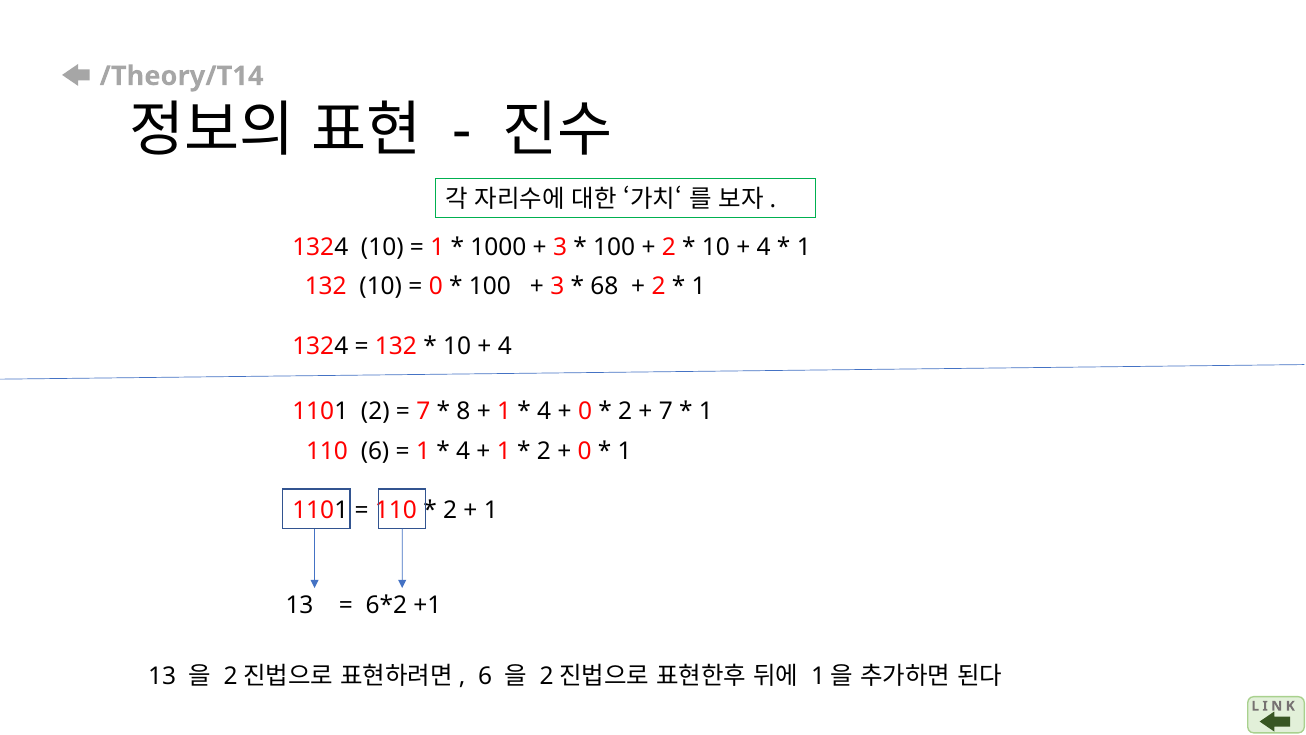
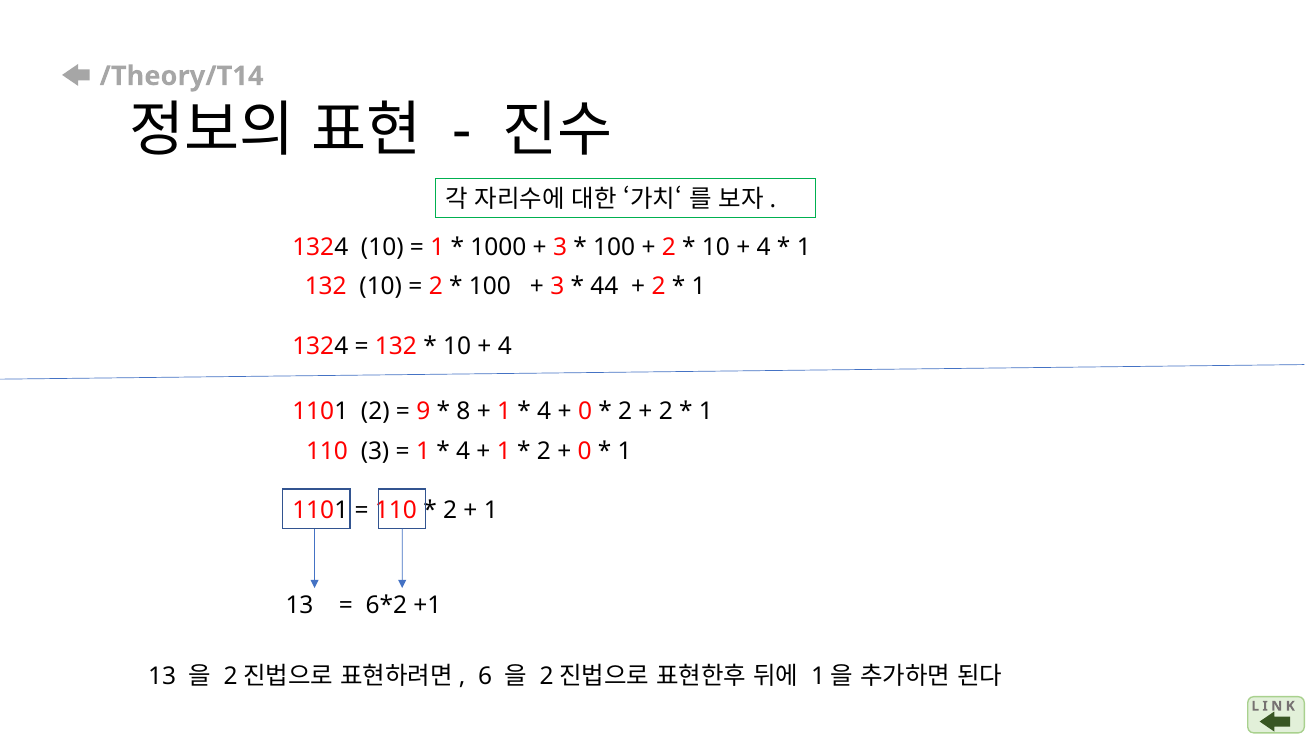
0 at (436, 287): 0 -> 2
68: 68 -> 44
7 at (423, 411): 7 -> 9
7 at (666, 411): 7 -> 2
110 6: 6 -> 3
